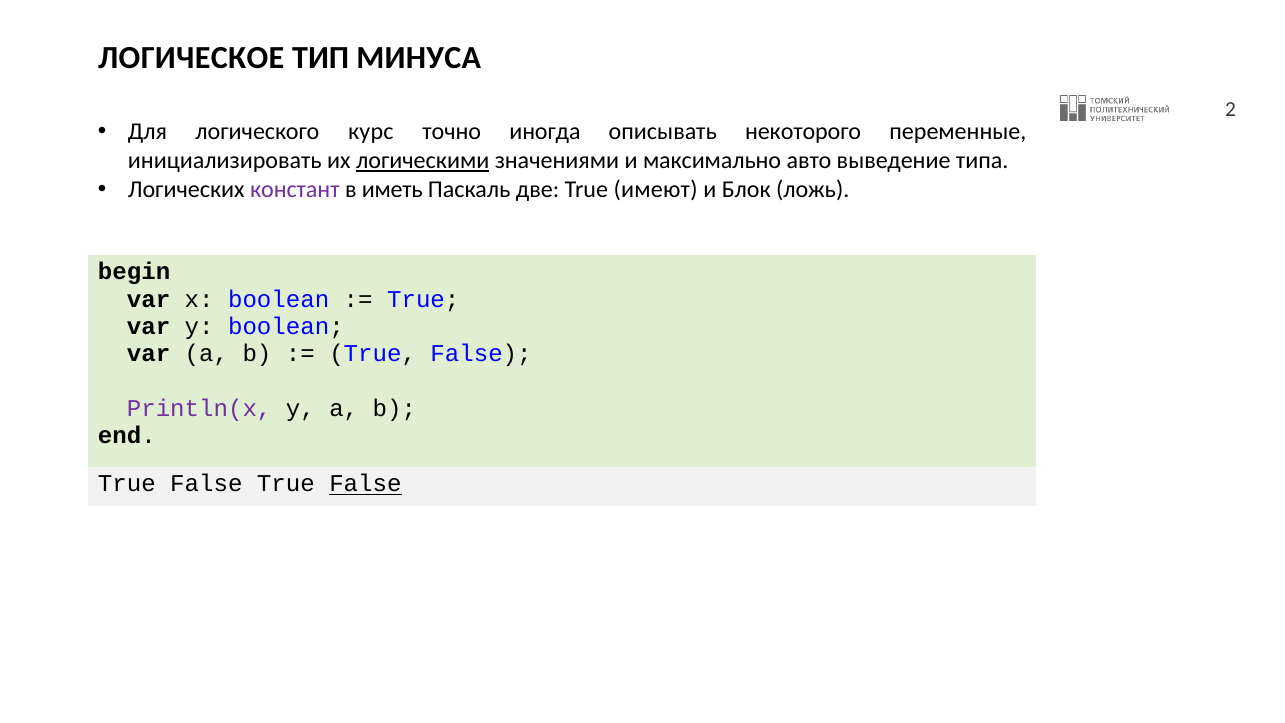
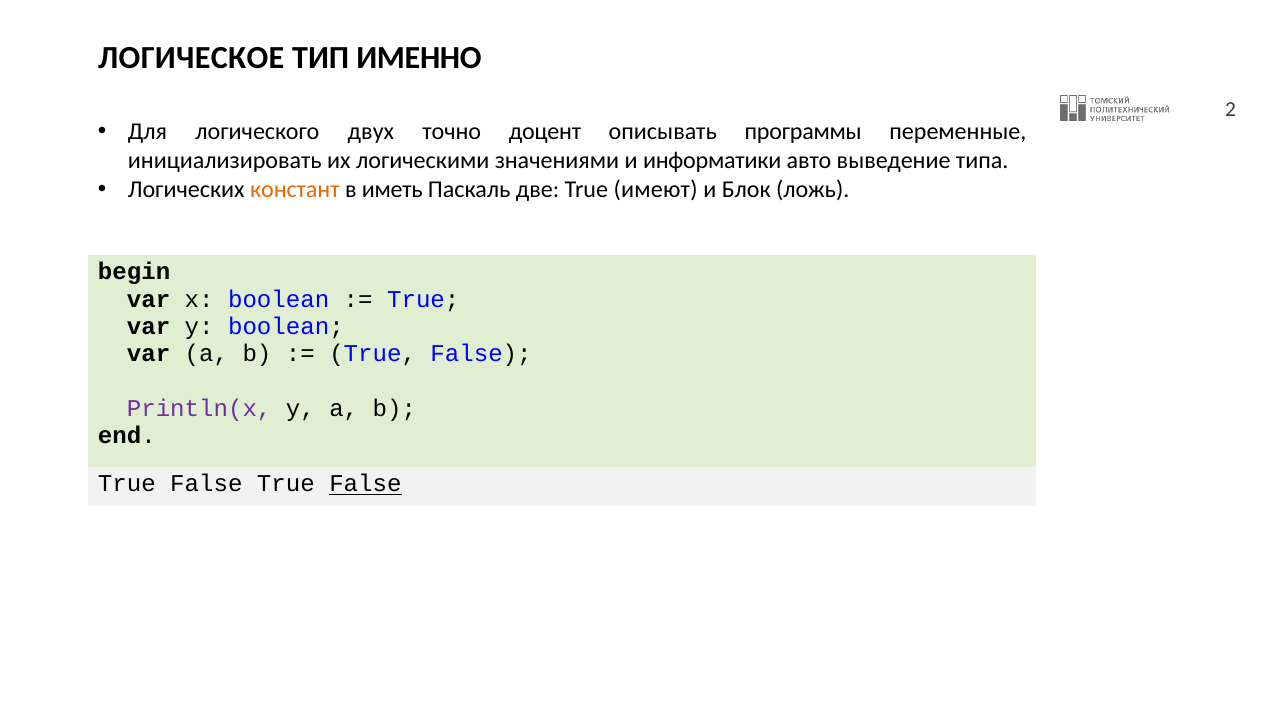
МИНУСА: МИНУСА -> ИМЕННО
курс: курс -> двух
иногда: иногда -> доцент
некоторого: некоторого -> программы
логическими underline: present -> none
максимально: максимально -> информатики
констант colour: purple -> orange
